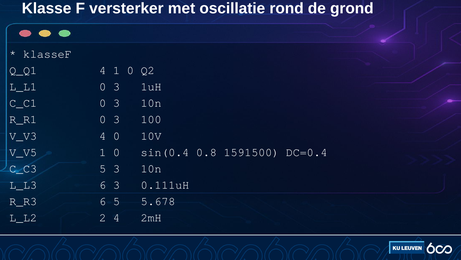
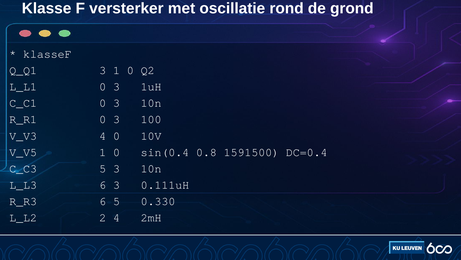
Q_Q1 4: 4 -> 3
5.678: 5.678 -> 0.330
